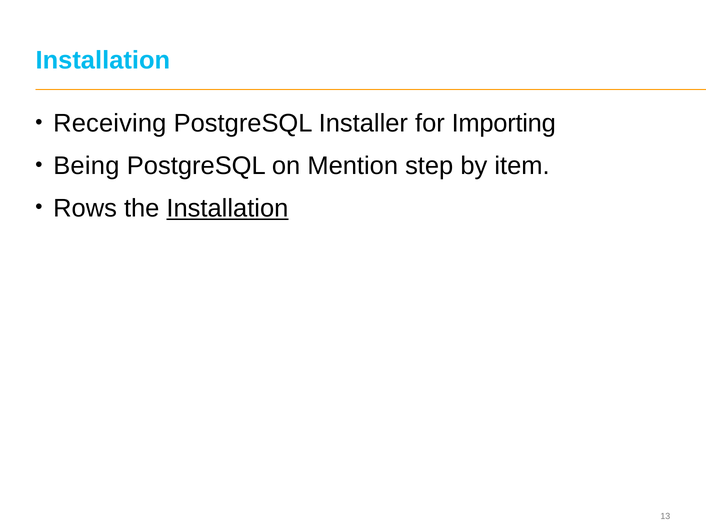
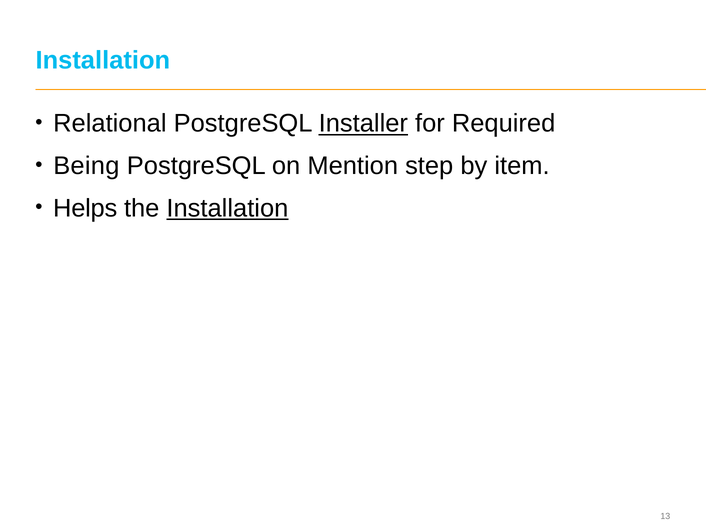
Receiving: Receiving -> Relational
Installer underline: none -> present
Importing: Importing -> Required
Rows: Rows -> Helps
